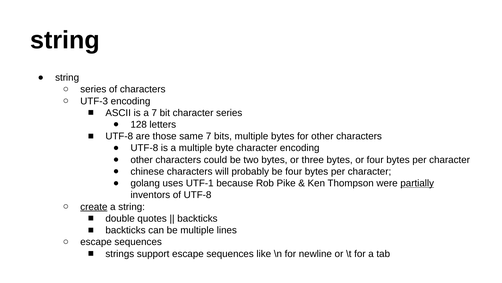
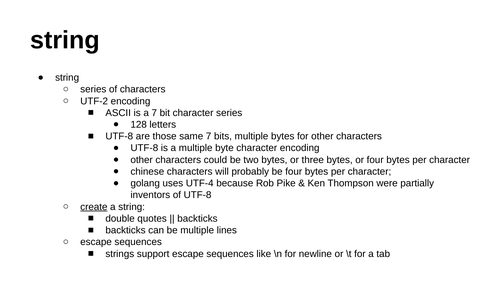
UTF-3: UTF-3 -> UTF-2
UTF-1: UTF-1 -> UTF-4
partially underline: present -> none
